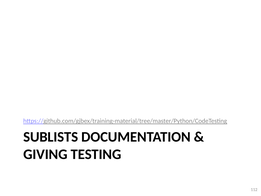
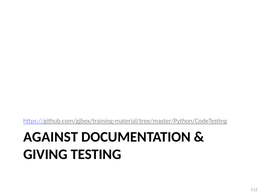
SUBLISTS: SUBLISTS -> AGAINST
